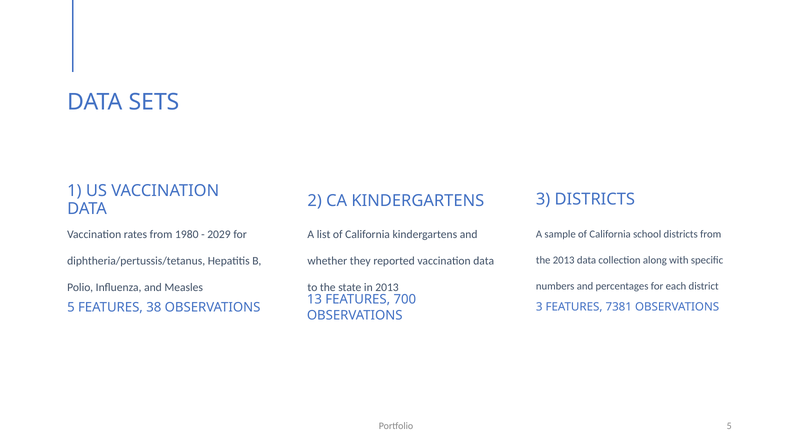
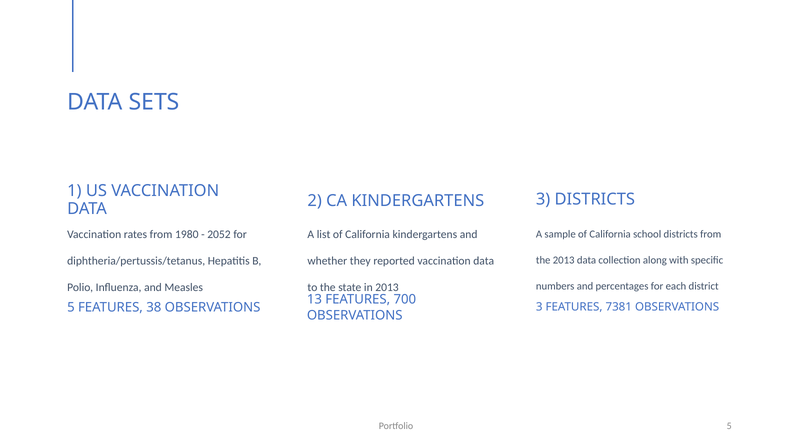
2029: 2029 -> 2052
